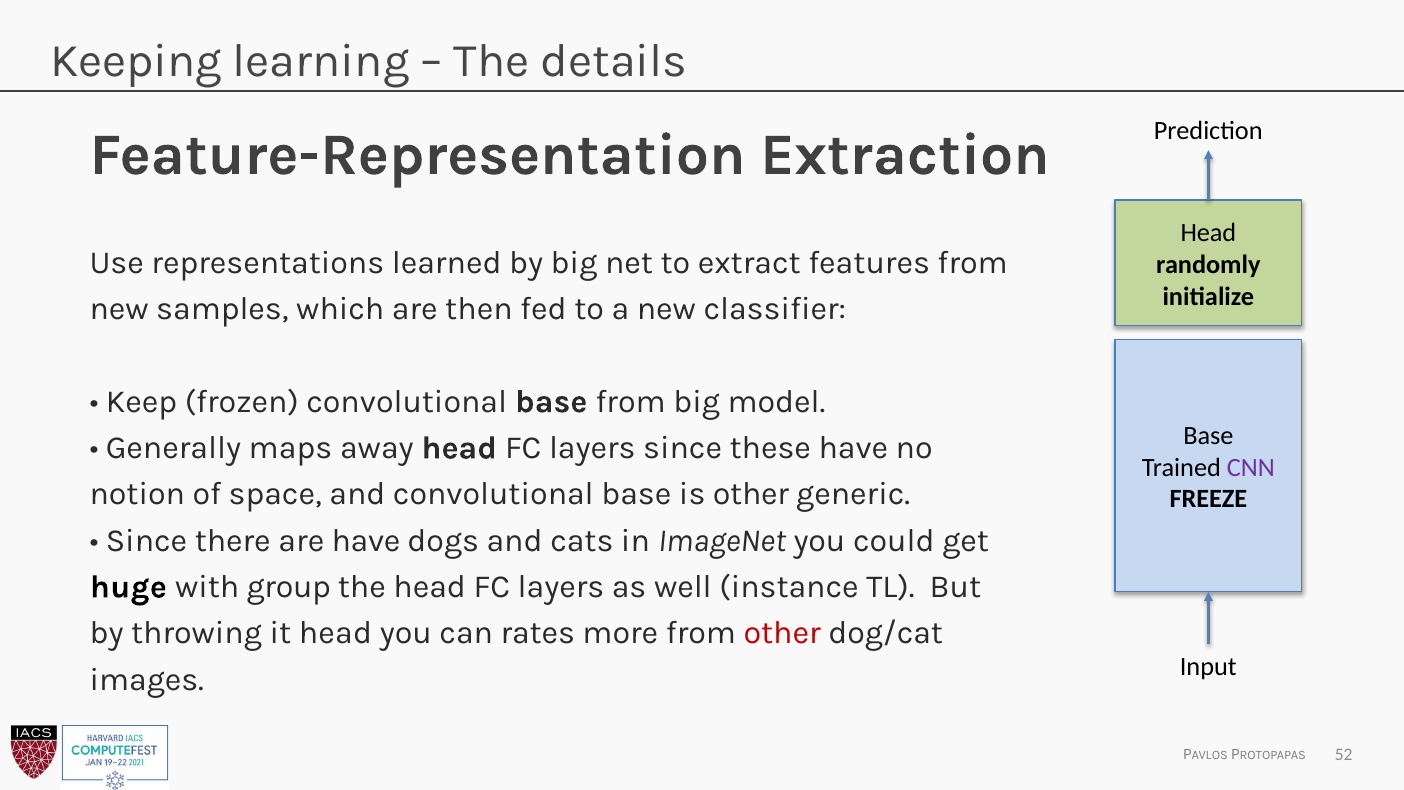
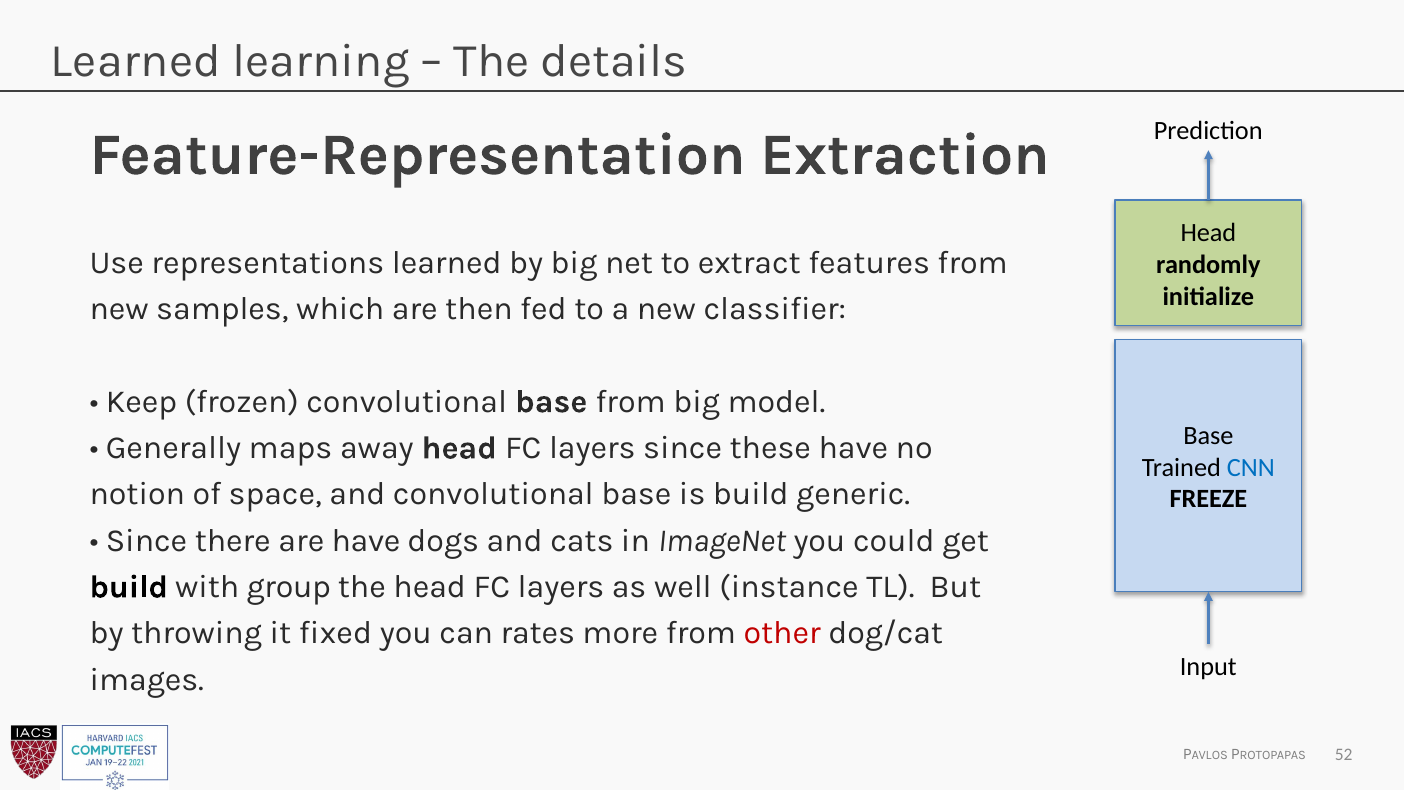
Keeping at (136, 61): Keeping -> Learned
CNN colour: purple -> blue
is other: other -> build
huge at (128, 587): huge -> build
it head: head -> fixed
